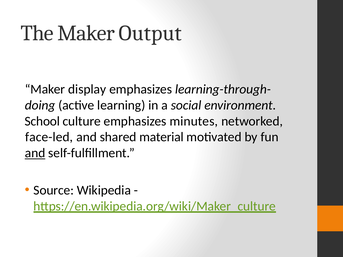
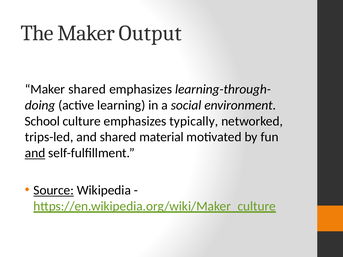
Maker display: display -> shared
minutes: minutes -> typically
face-led: face-led -> trips-led
Source underline: none -> present
